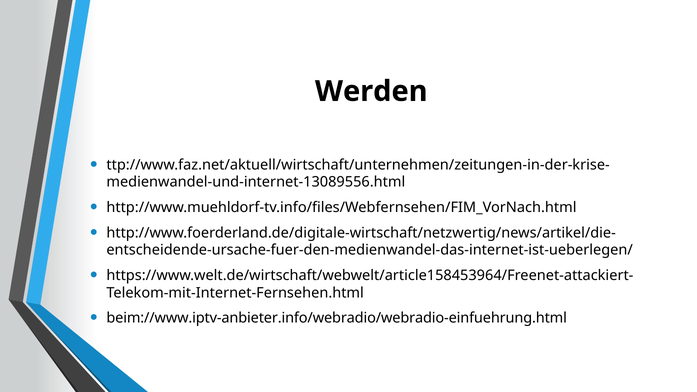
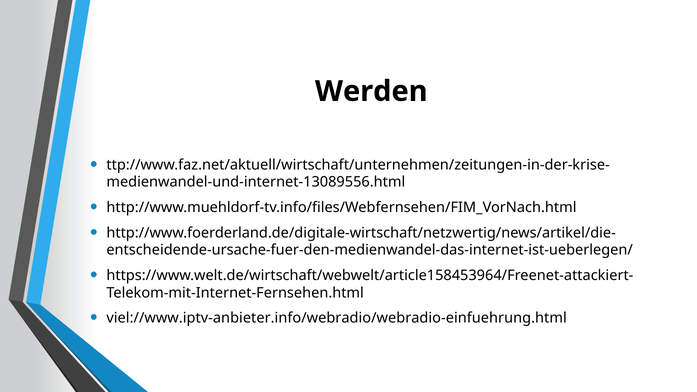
beim://www.iptv-anbieter.info/webradio/webradio-einfuehrung.html: beim://www.iptv-anbieter.info/webradio/webradio-einfuehrung.html -> viel://www.iptv-anbieter.info/webradio/webradio-einfuehrung.html
